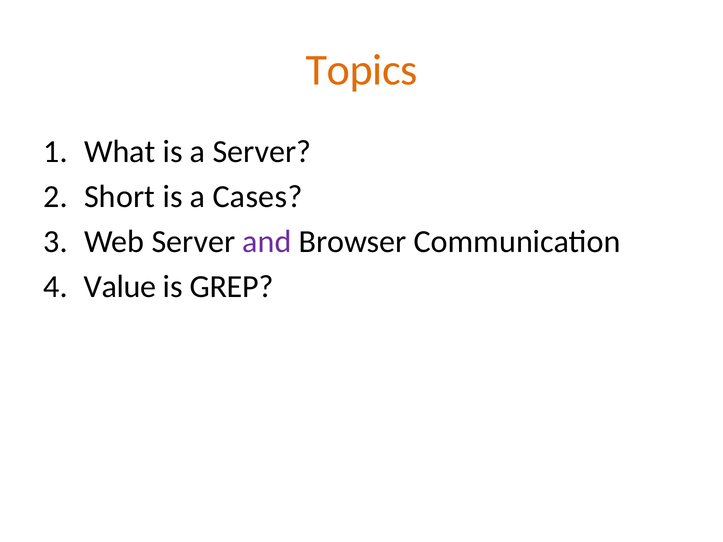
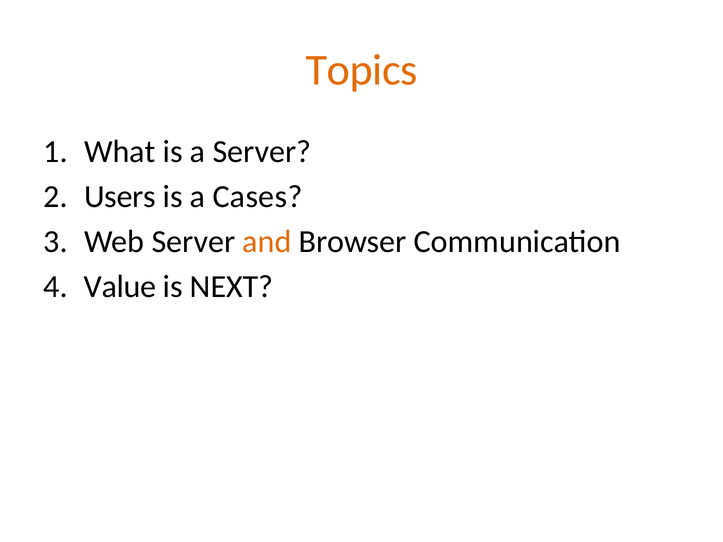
Short: Short -> Users
and colour: purple -> orange
GREP: GREP -> NEXT
